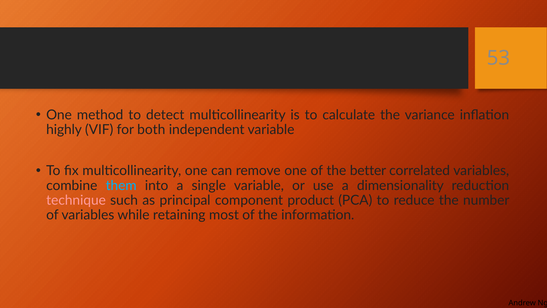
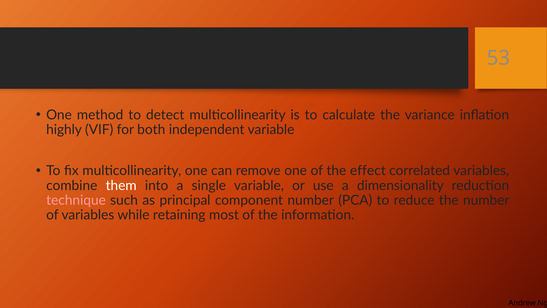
better: better -> effect
them colour: light blue -> white
component product: product -> number
